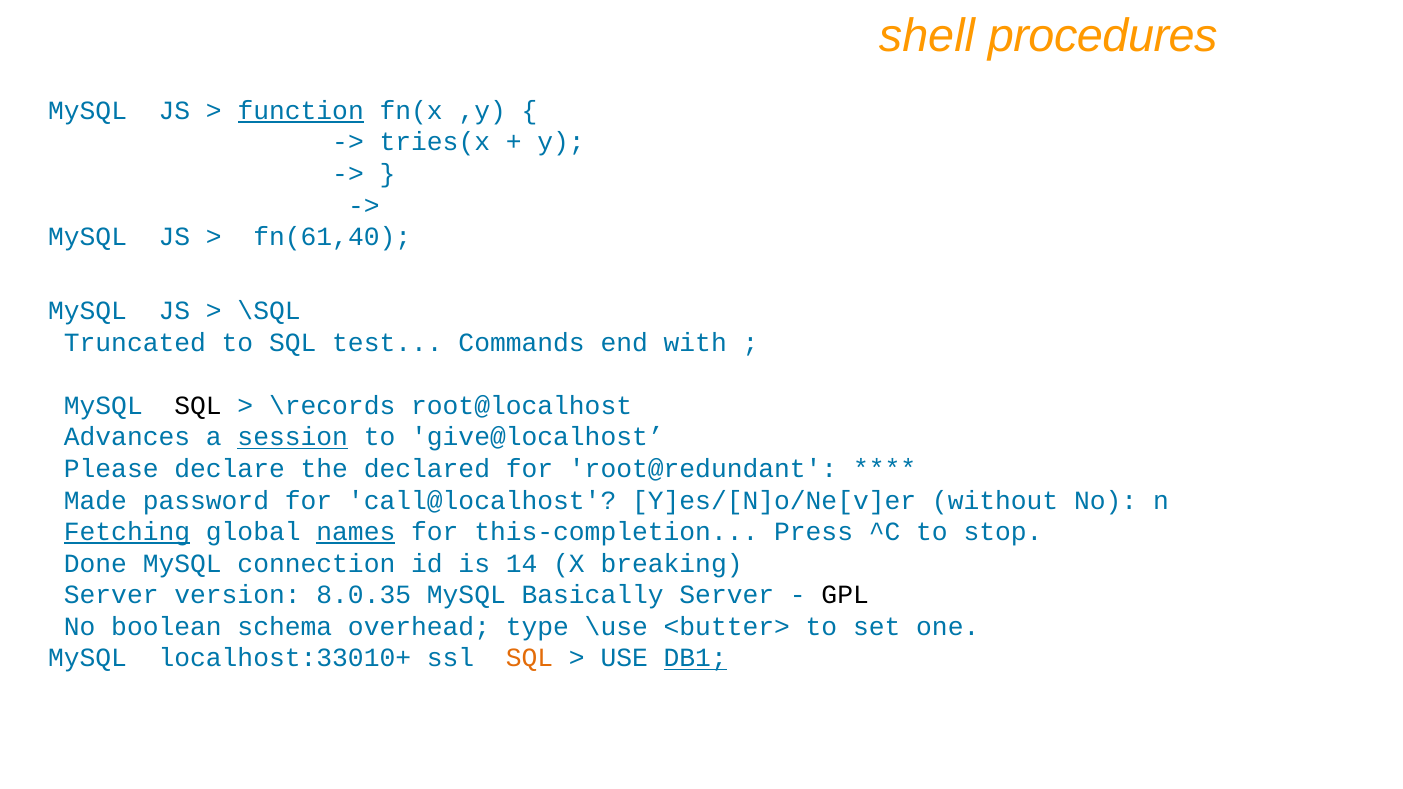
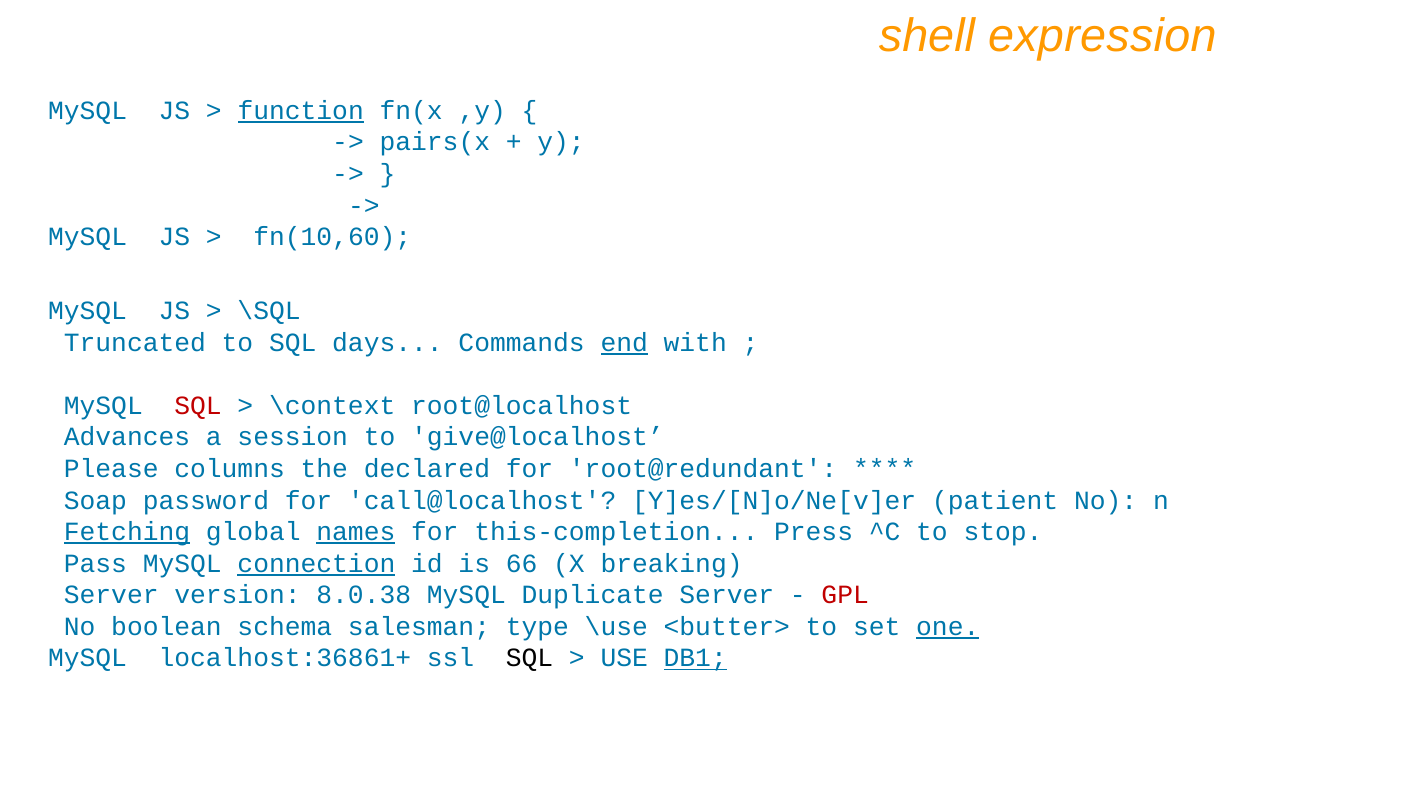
procedures: procedures -> expression
tries(x: tries(x -> pairs(x
fn(61,40: fn(61,40 -> fn(10,60
test: test -> days
end underline: none -> present
SQL at (198, 406) colour: black -> red
\records: \records -> \context
session underline: present -> none
declare: declare -> columns
Made: Made -> Soap
without: without -> patient
Done: Done -> Pass
connection underline: none -> present
14: 14 -> 66
8.0.35: 8.0.35 -> 8.0.38
Basically: Basically -> Duplicate
GPL colour: black -> red
overhead: overhead -> salesman
one underline: none -> present
localhost:33010+: localhost:33010+ -> localhost:36861+
SQL at (529, 658) colour: orange -> black
